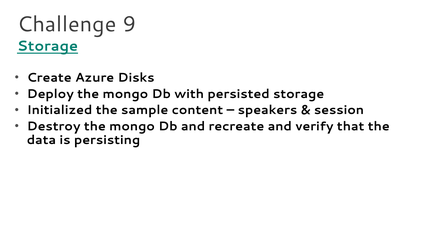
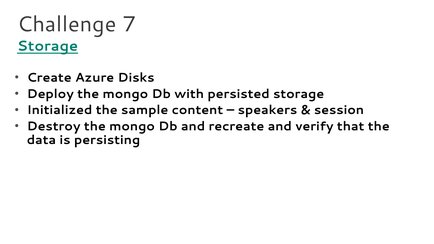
9: 9 -> 7
